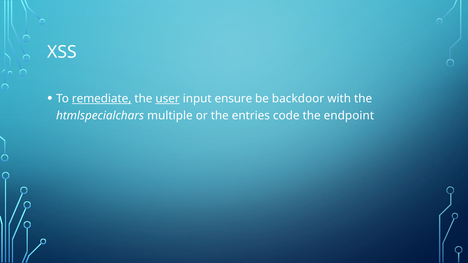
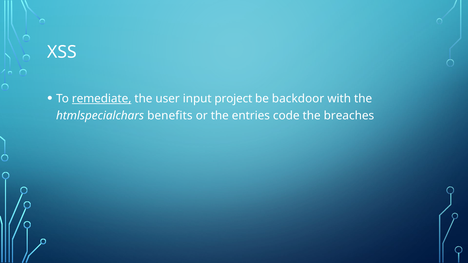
user underline: present -> none
ensure: ensure -> project
multiple: multiple -> benefits
endpoint: endpoint -> breaches
